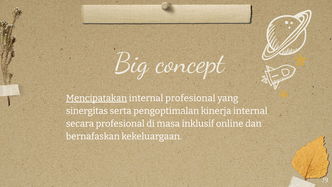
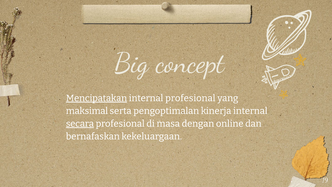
sinergitas: sinergitas -> maksimal
secara underline: none -> present
inklusif: inklusif -> dengan
